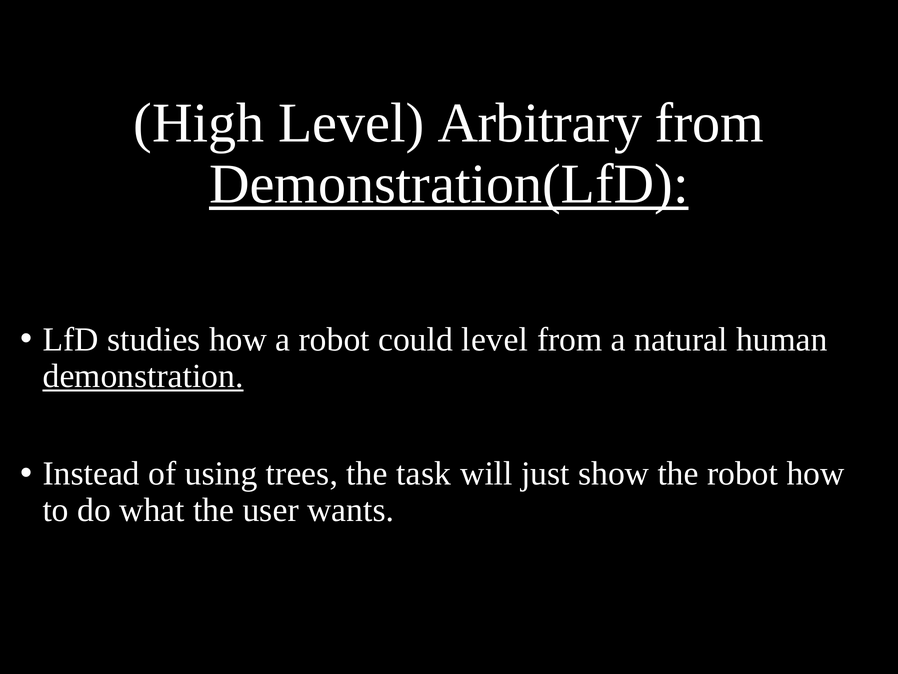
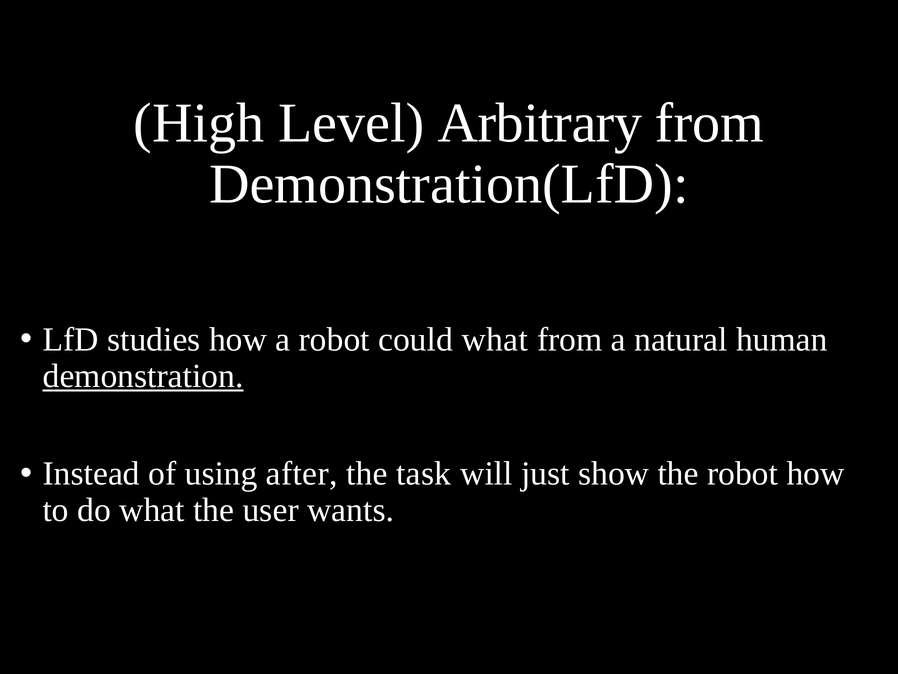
Demonstration(LfD underline: present -> none
could level: level -> what
trees: trees -> after
